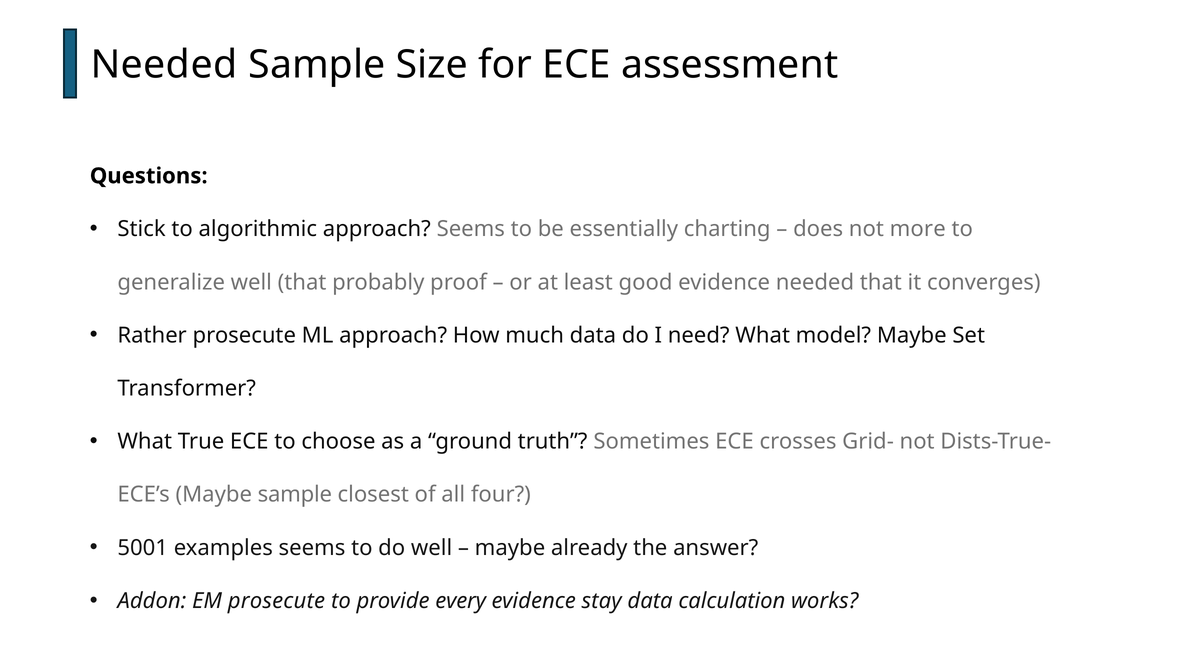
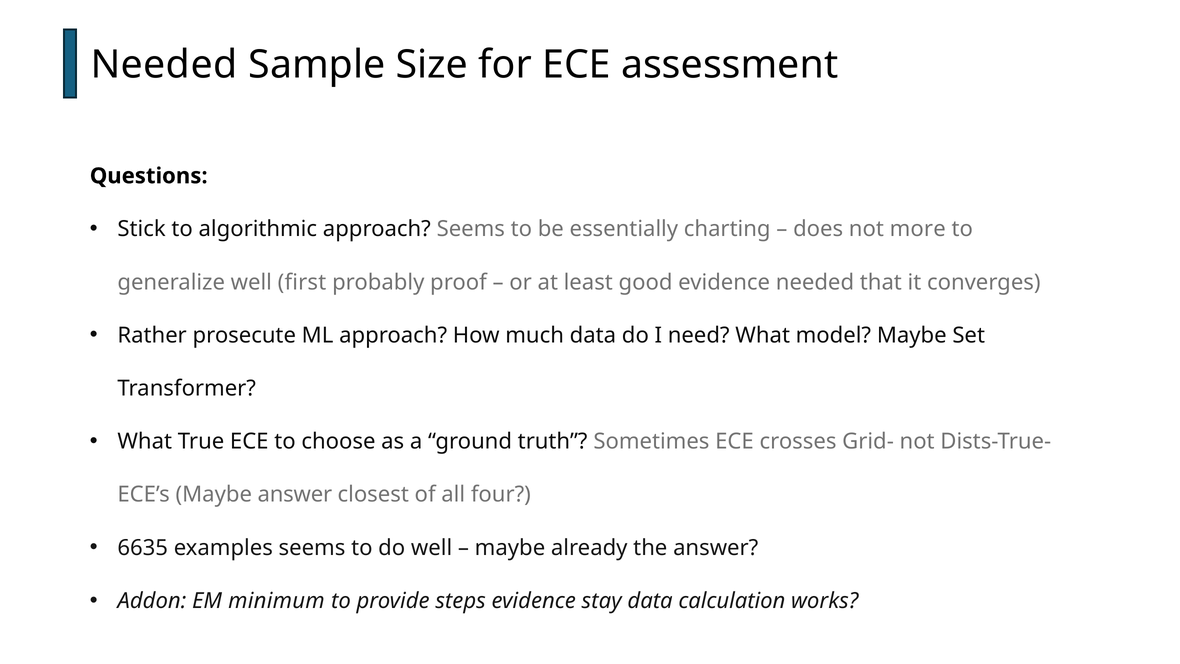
well that: that -> first
Maybe sample: sample -> answer
5001: 5001 -> 6635
EM prosecute: prosecute -> minimum
every: every -> steps
